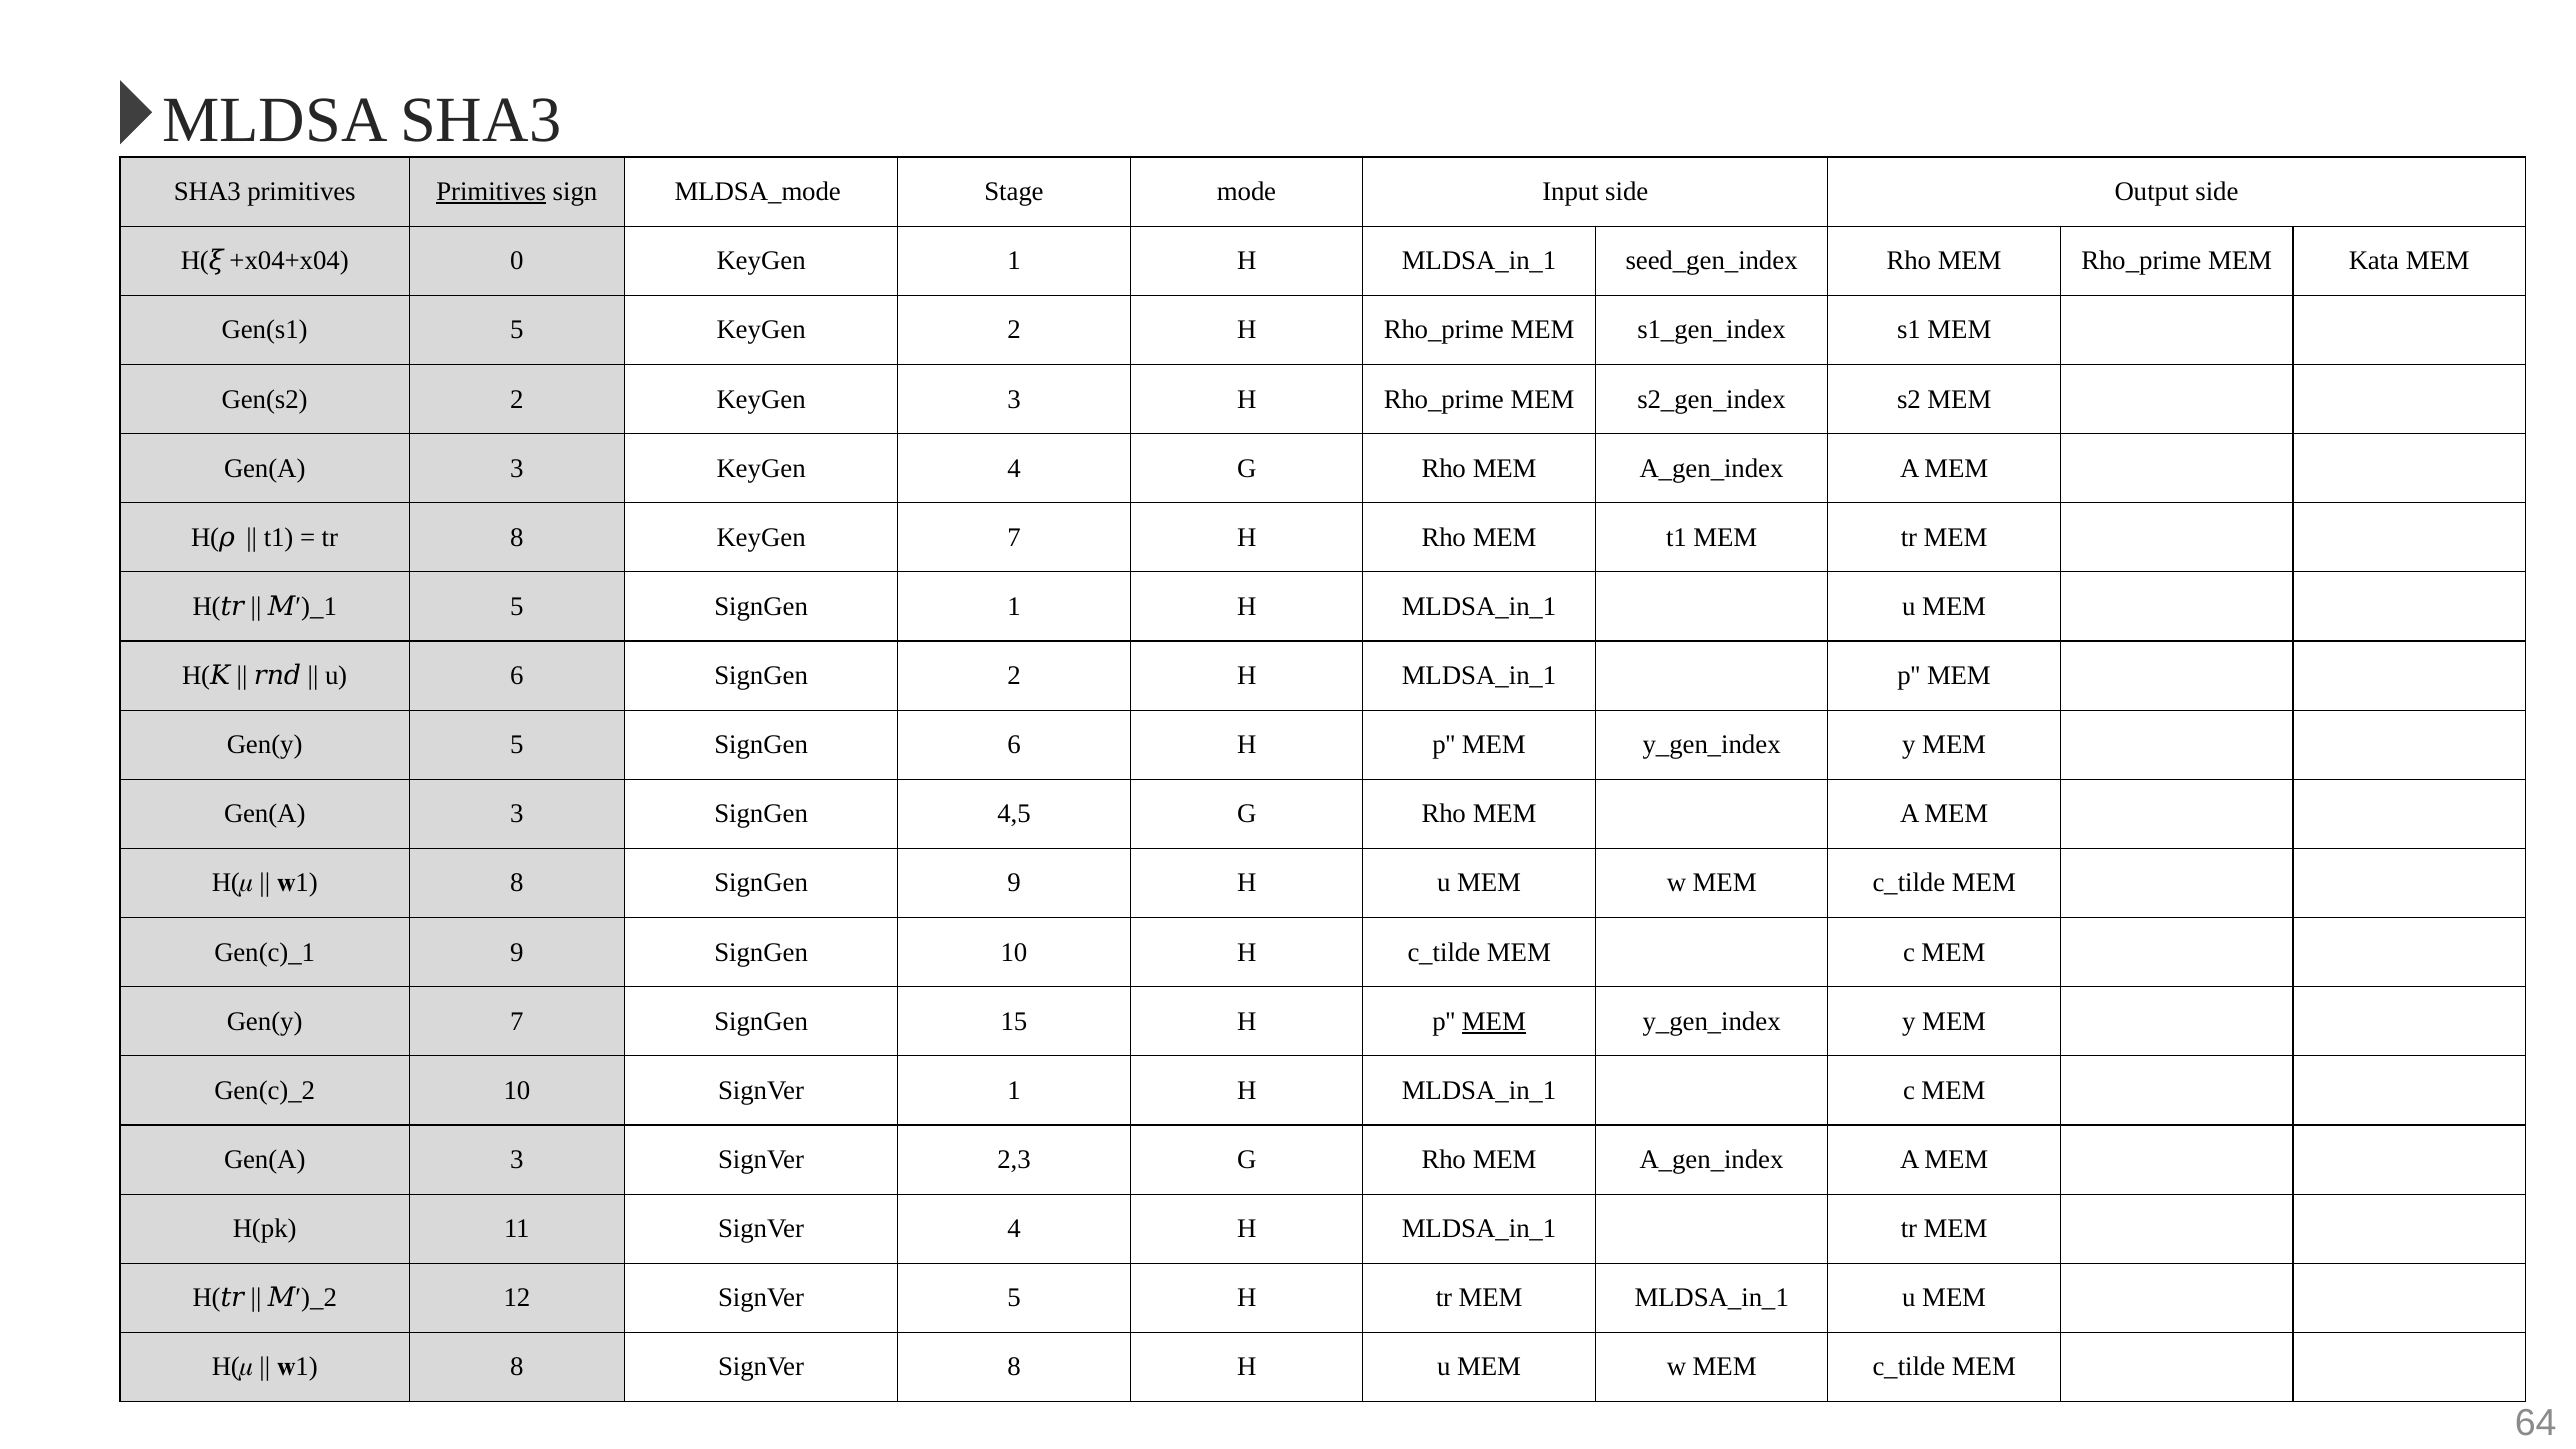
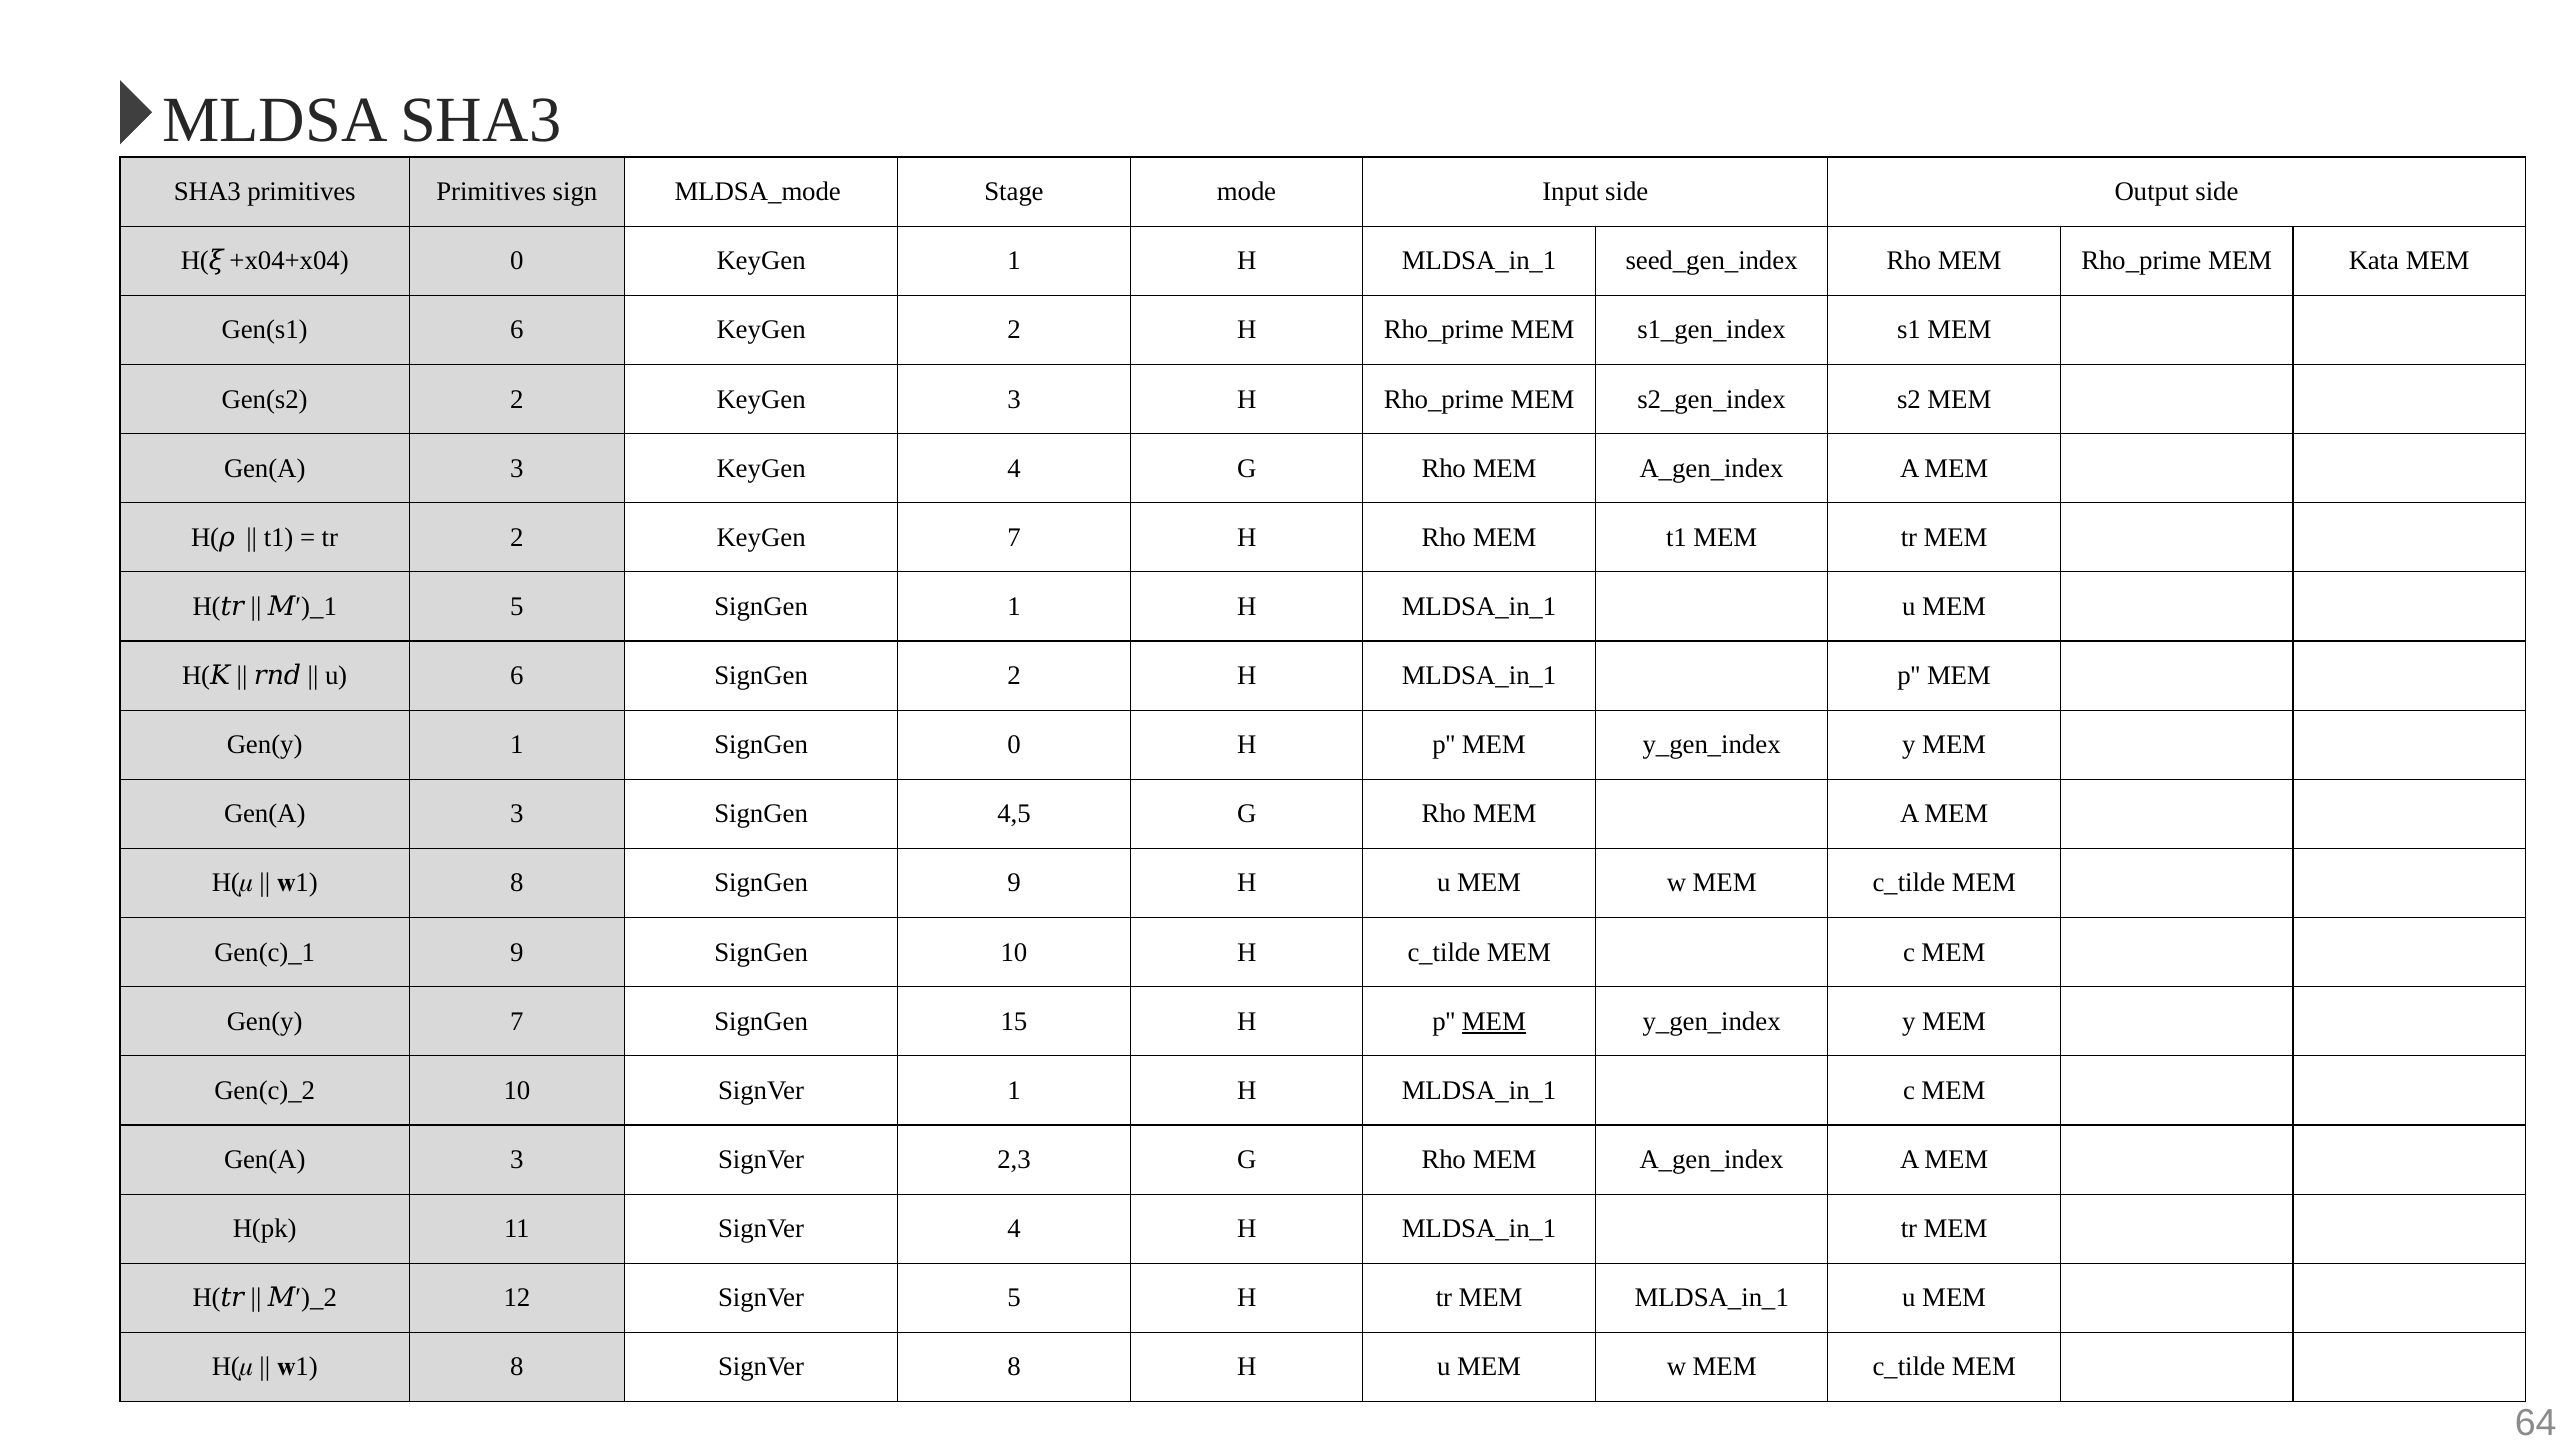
Primitives at (491, 192) underline: present -> none
Gen(s1 5: 5 -> 6
8 at (517, 537): 8 -> 2
Gen(y 5: 5 -> 1
SignGen 6: 6 -> 0
